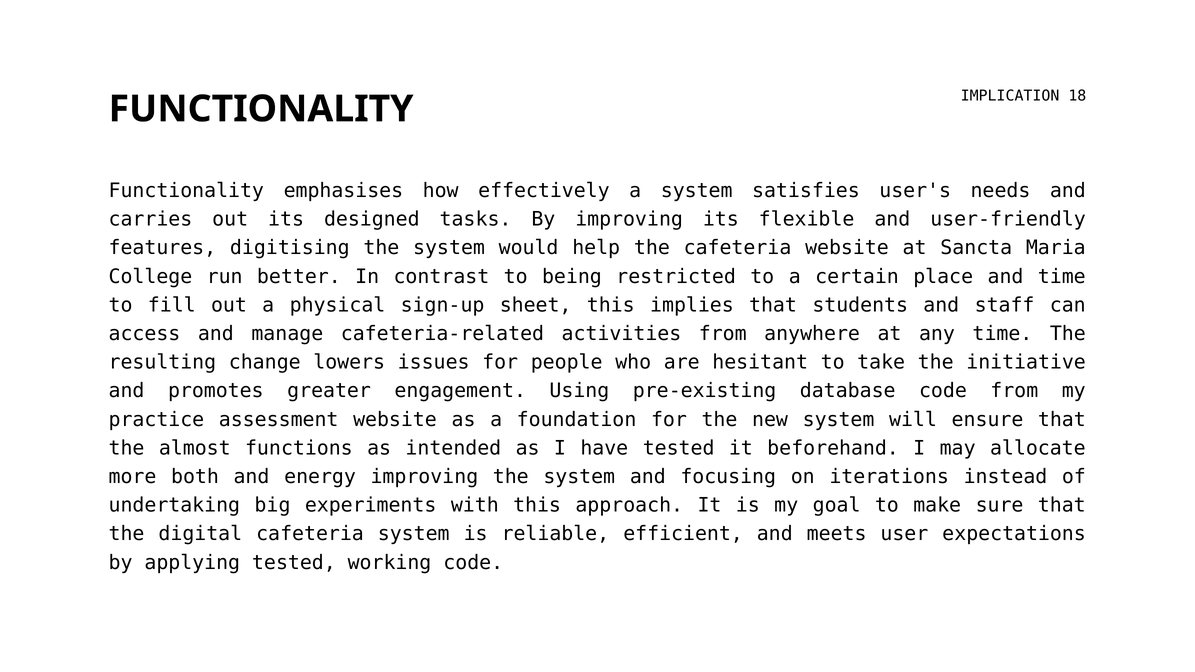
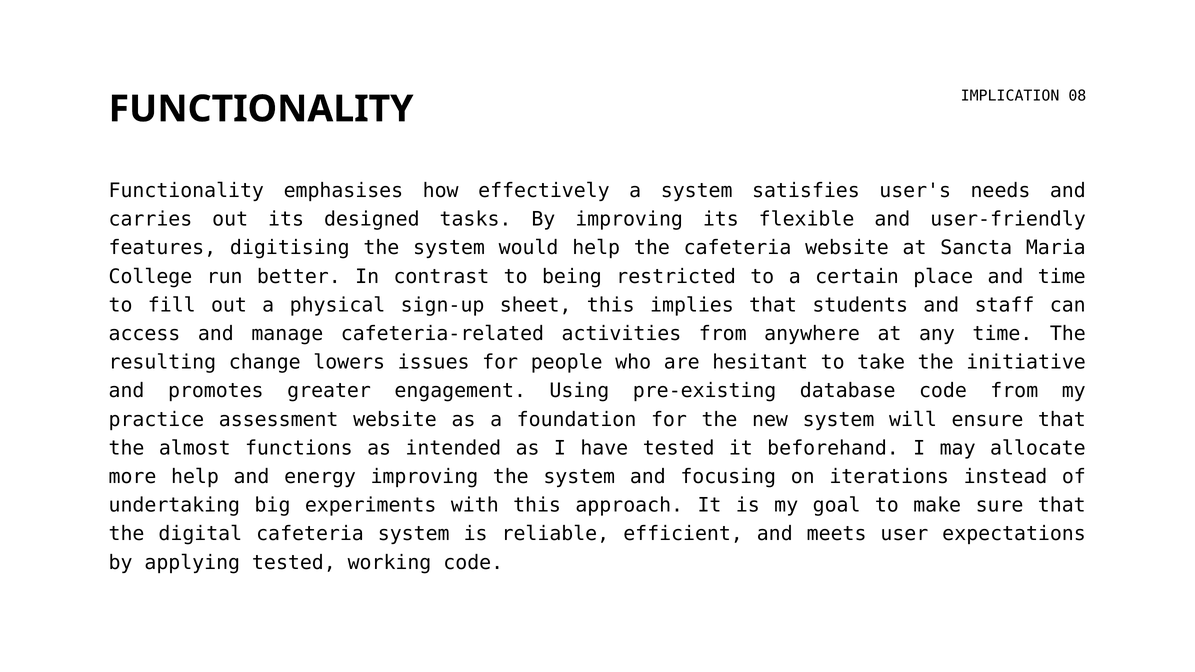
18: 18 -> 08
more both: both -> help
